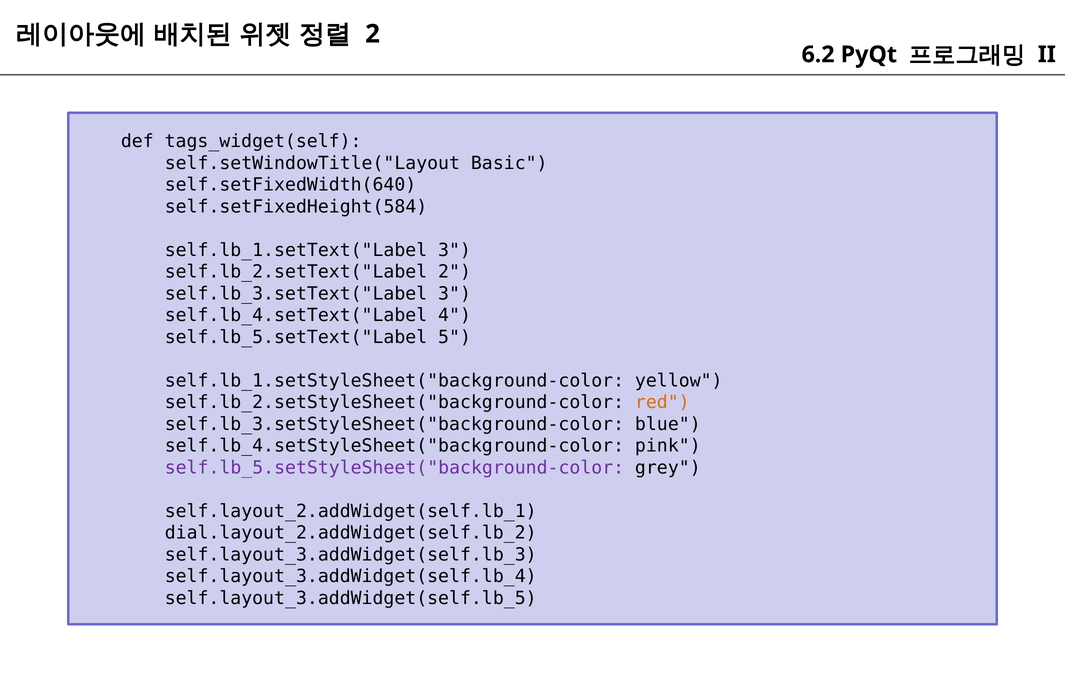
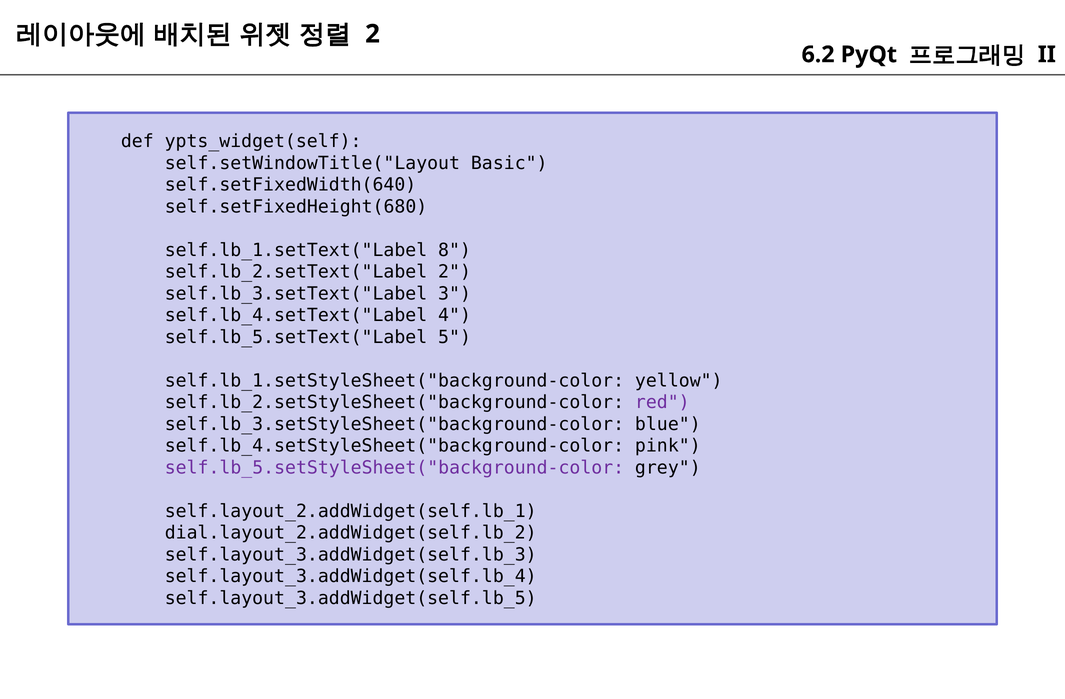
tags_widget(self: tags_widget(self -> ypts_widget(self
self.setFixedHeight(584: self.setFixedHeight(584 -> self.setFixedHeight(680
self.lb_1.setText("Label 3: 3 -> 8
red colour: orange -> purple
